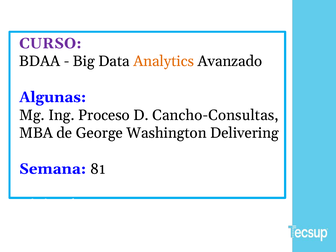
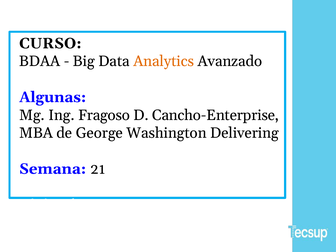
CURSO colour: purple -> black
Proceso: Proceso -> Fragoso
Cancho-Consultas: Cancho-Consultas -> Cancho-Enterprise
81: 81 -> 21
